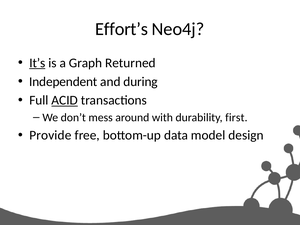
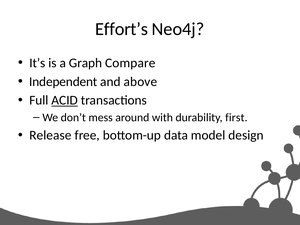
It’s underline: present -> none
Returned: Returned -> Compare
during: during -> above
Provide: Provide -> Release
